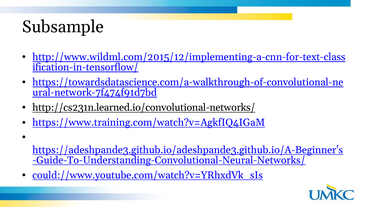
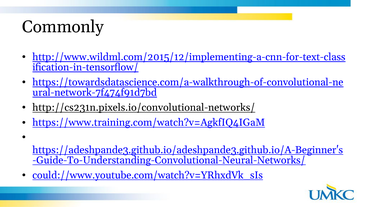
Subsample: Subsample -> Commonly
http://cs231n.learned.io/convolutional-networks/: http://cs231n.learned.io/convolutional-networks/ -> http://cs231n.pixels.io/convolutional-networks/
